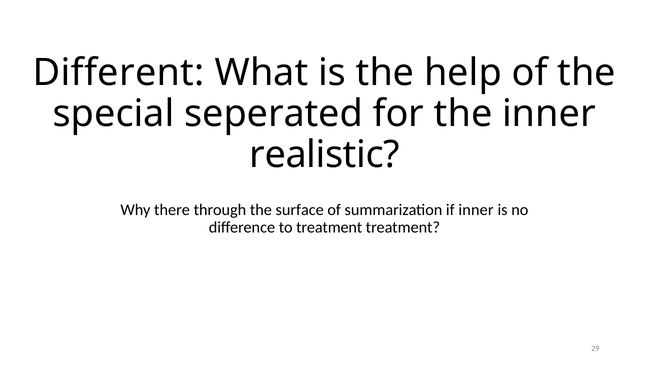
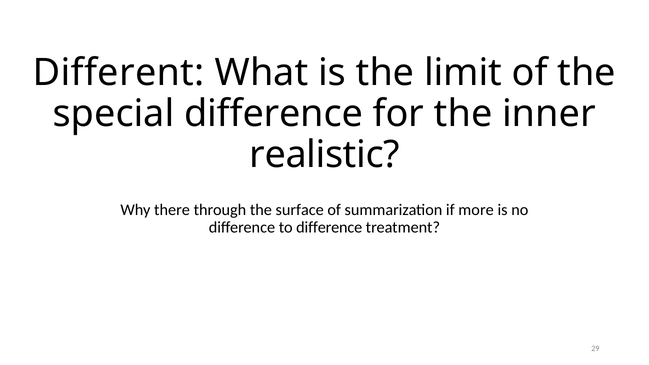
help: help -> limit
special seperated: seperated -> difference
if inner: inner -> more
to treatment: treatment -> difference
